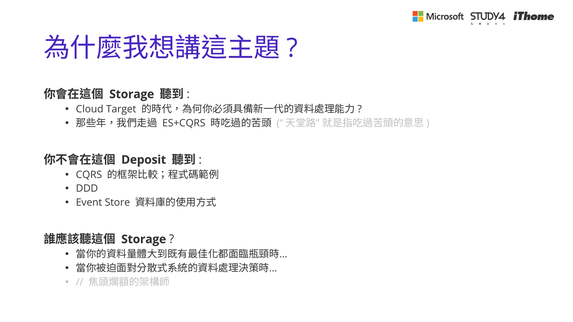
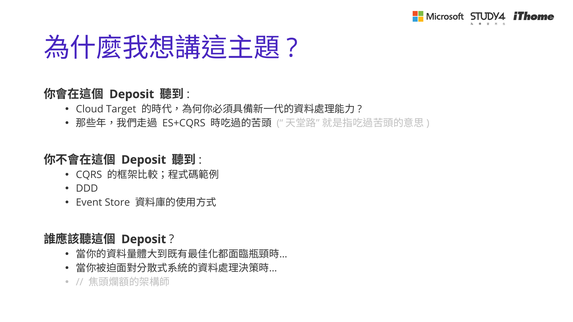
Storage at (132, 94): Storage -> Deposit
Storage at (144, 239): Storage -> Deposit
